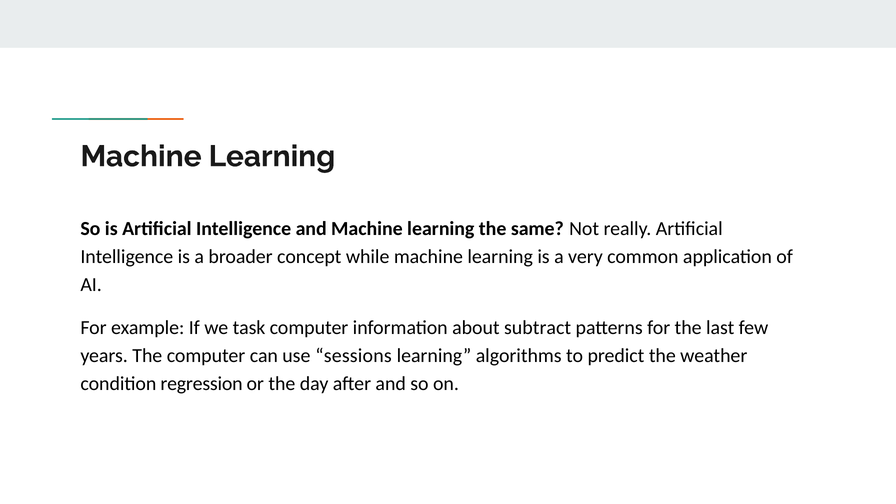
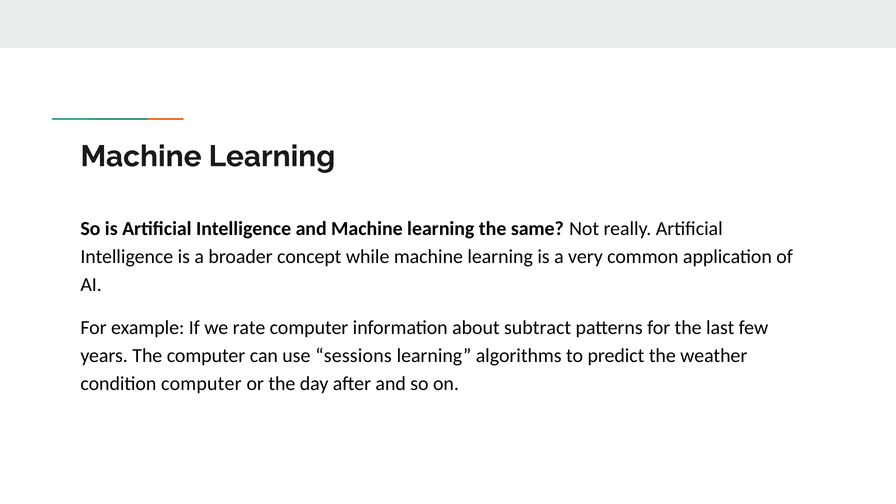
task: task -> rate
condition regression: regression -> computer
